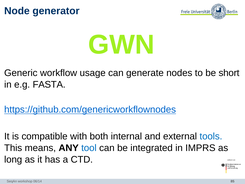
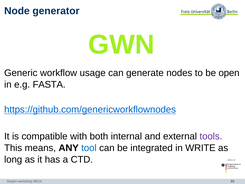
short: short -> open
tools colour: blue -> purple
IMPRS: IMPRS -> WRITE
